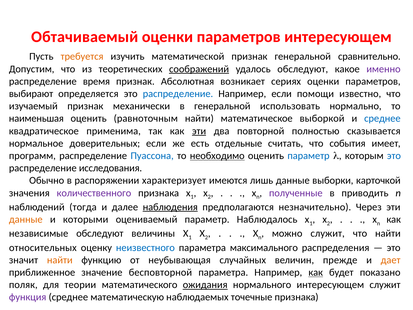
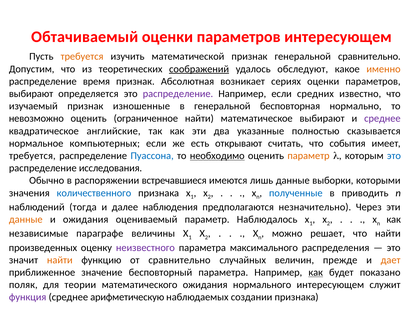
именно colour: purple -> orange
распределение at (178, 94) colour: blue -> purple
помощи: помощи -> средних
механически: механически -> изношенные
использовать: использовать -> бесповторная
наименьшая: наименьшая -> невозможно
равноточным: равноточным -> ограниченное
математическое выборкой: выборкой -> выбирают
среднее at (382, 118) colour: blue -> purple
применима: применима -> английские
эти at (199, 131) underline: present -> none
повторной: повторной -> указанные
доверительных: доверительных -> компьютерных
отдельные: отдельные -> открывают
программ at (32, 156): программ -> требуется
параметр at (308, 156) colour: blue -> orange
характеризует: характеризует -> встречавшиеся
карточкой: карточкой -> которыми
количественного colour: purple -> blue
полученные colour: purple -> blue
наблюдения underline: present -> none
и которыми: которыми -> ожидания
независимые обследуют: обследуют -> параграфе
можно служит: служит -> решает
относительных: относительных -> произведенных
неизвестного colour: blue -> purple
от неубывающая: неубывающая -> сравнительно
бесповторной: бесповторной -> бесповторный
ожидания at (205, 285) underline: present -> none
математическую: математическую -> арифметическую
точечные: точечные -> создании
